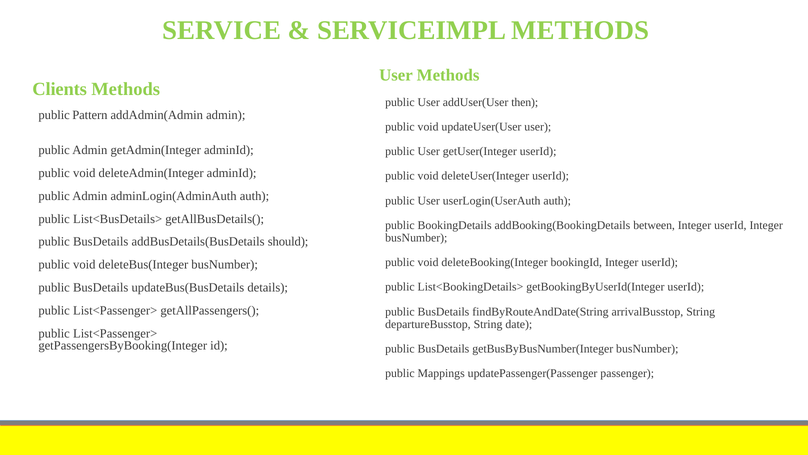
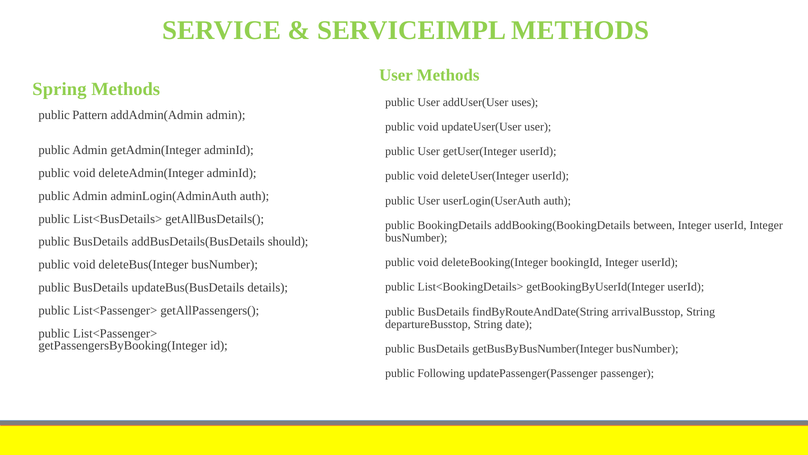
Clients: Clients -> Spring
then: then -> uses
Mappings: Mappings -> Following
